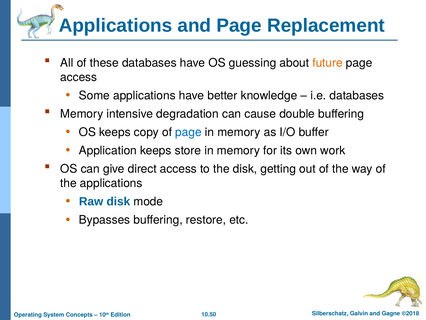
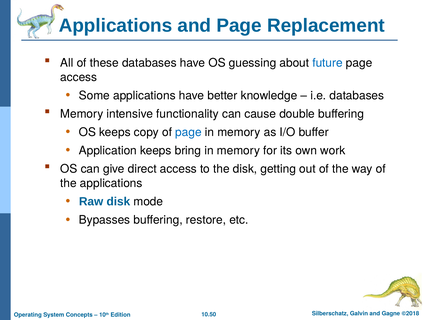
future colour: orange -> blue
degradation: degradation -> functionality
store: store -> bring
